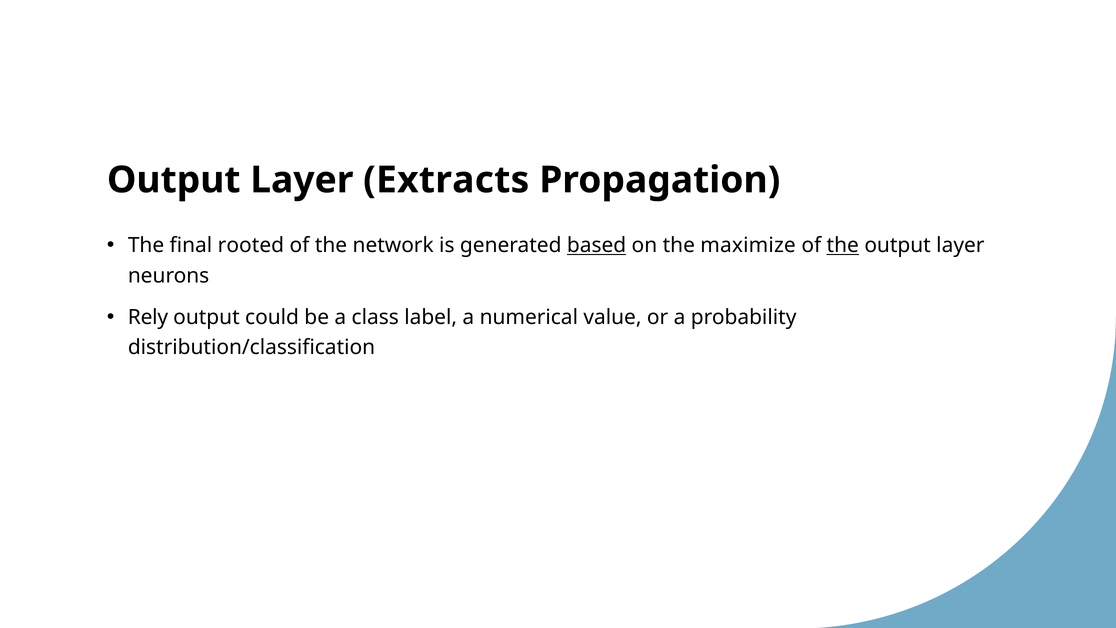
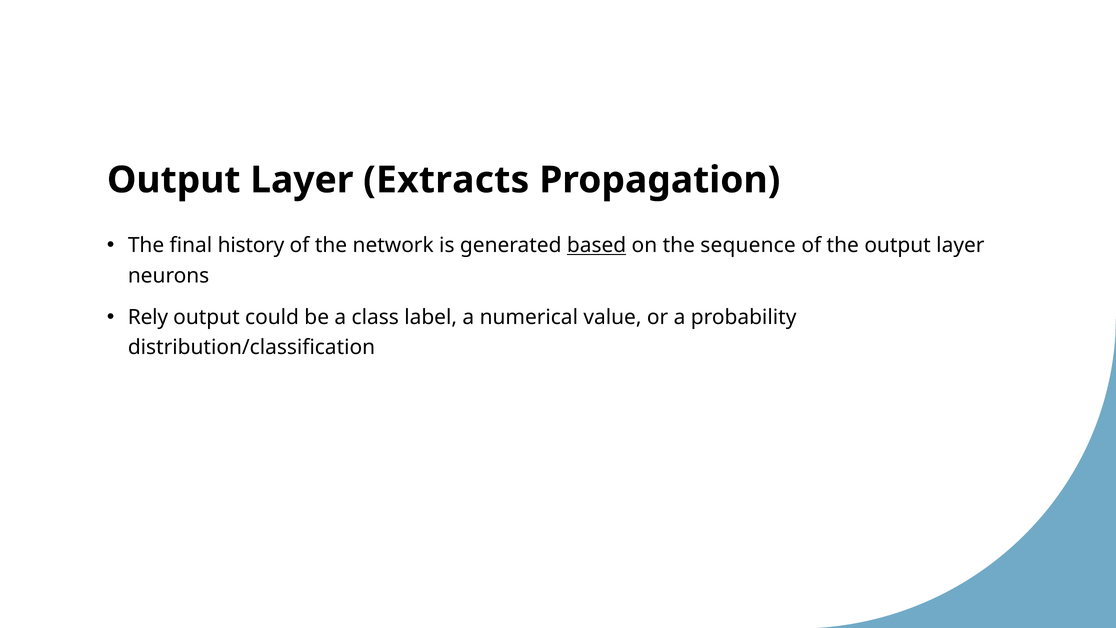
rooted: rooted -> history
maximize: maximize -> sequence
the at (843, 245) underline: present -> none
